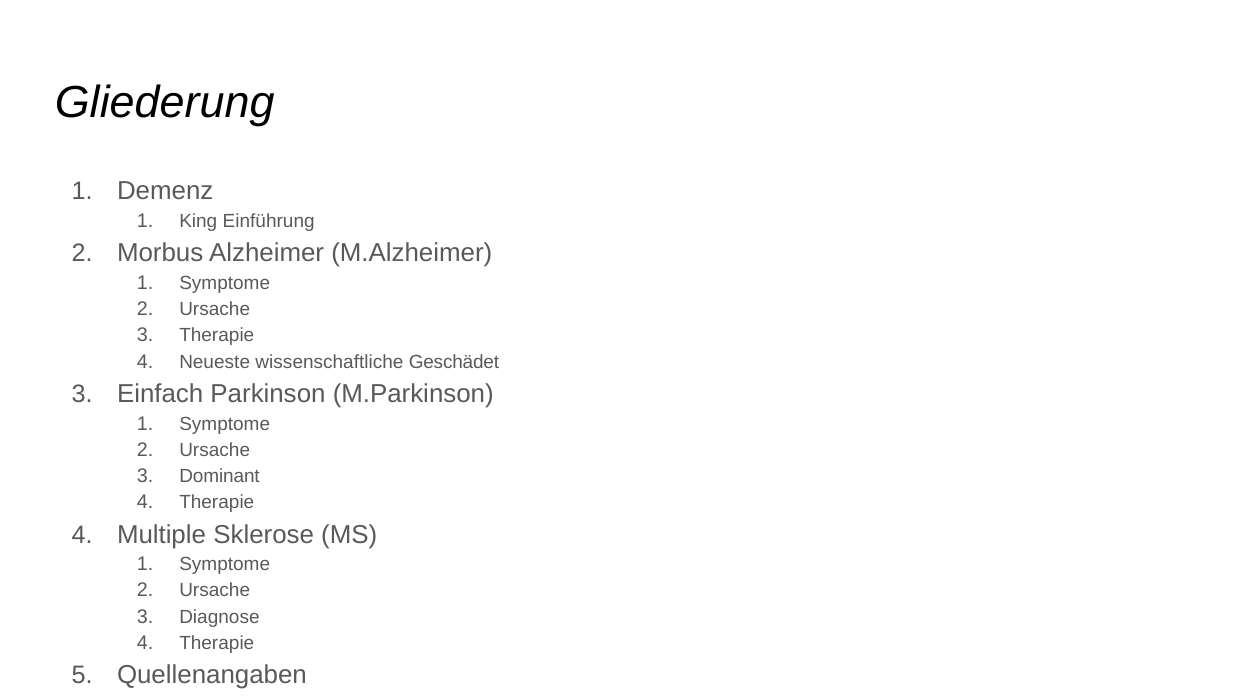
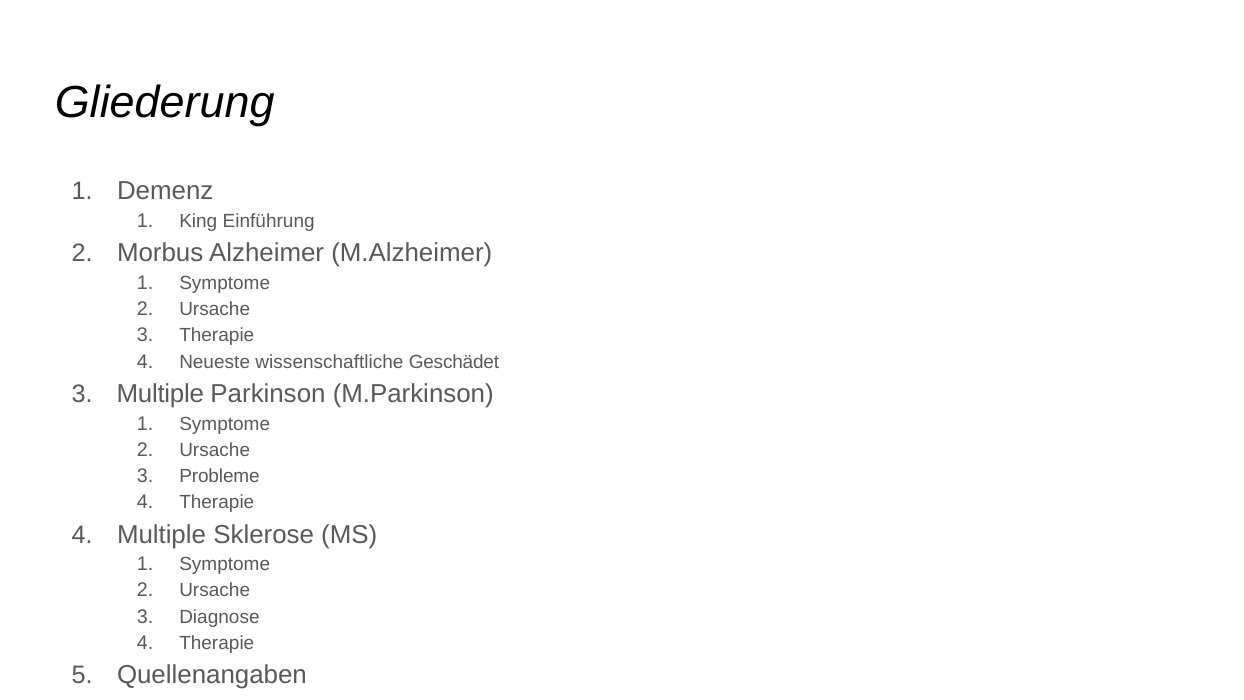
Einfach at (160, 394): Einfach -> Multiple
Dominant: Dominant -> Probleme
